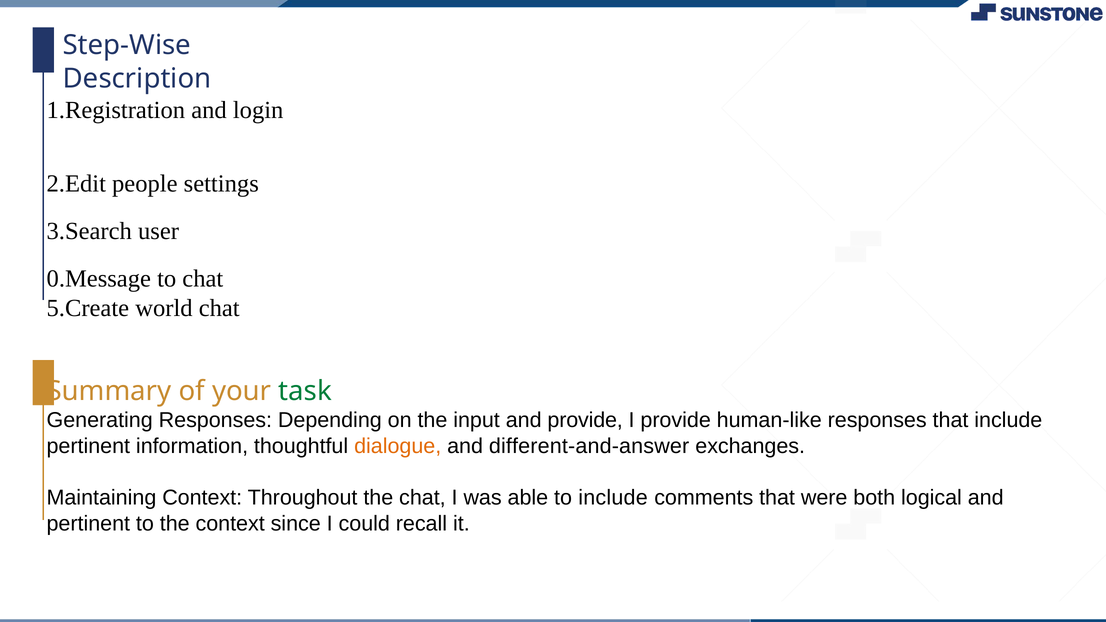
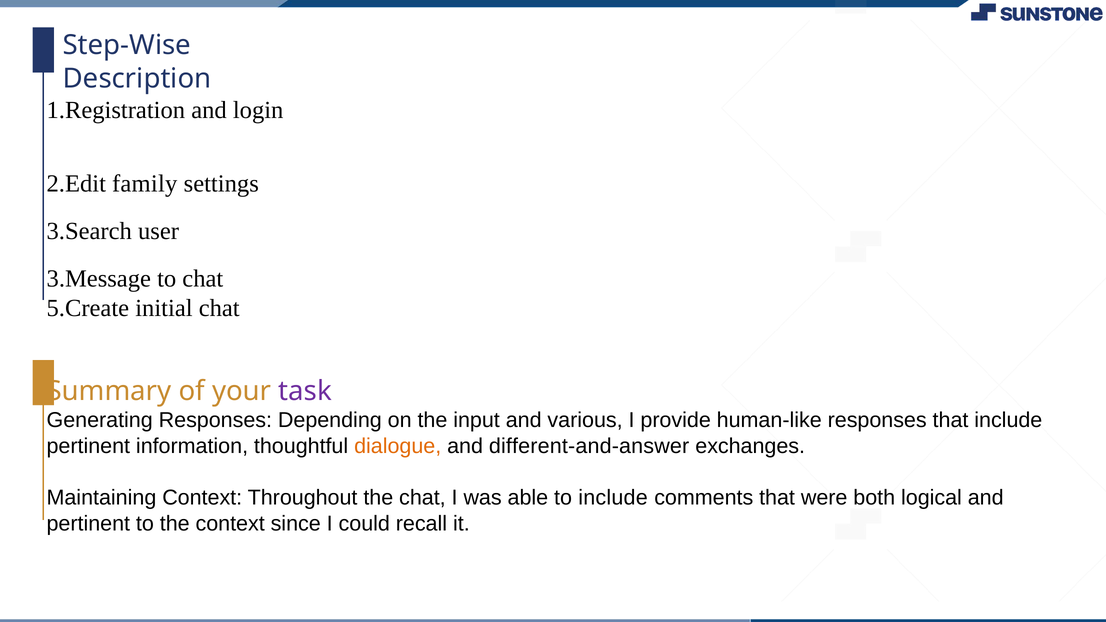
people: people -> family
0.Message: 0.Message -> 3.Message
world: world -> initial
task colour: green -> purple
and provide: provide -> various
